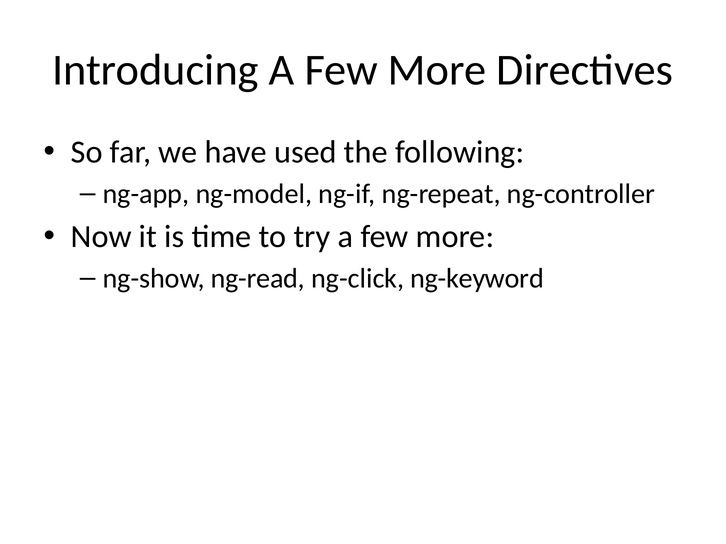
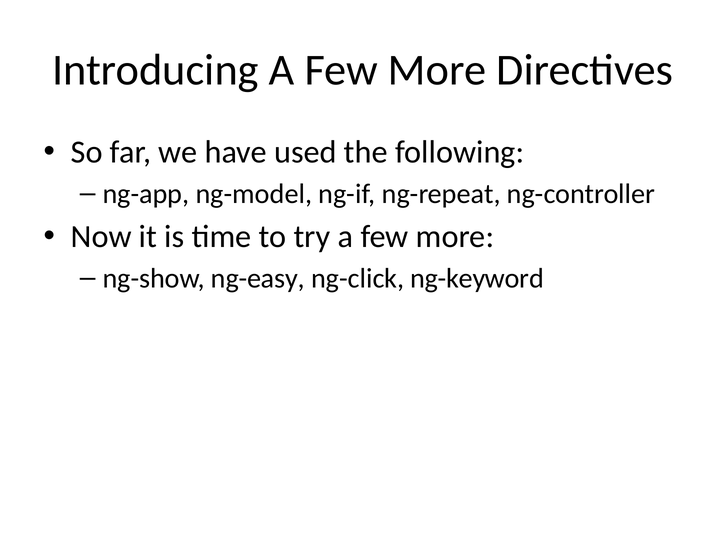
ng-read: ng-read -> ng-easy
